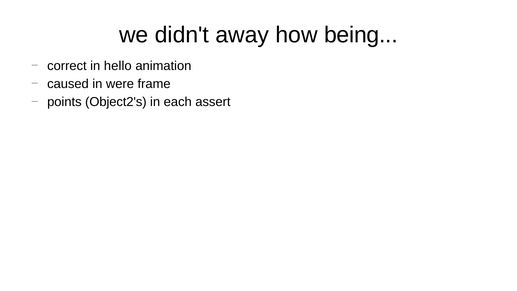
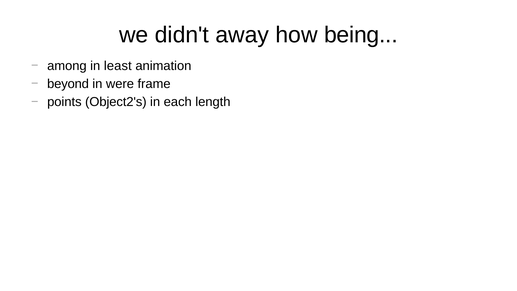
correct: correct -> among
hello: hello -> least
caused: caused -> beyond
assert: assert -> length
